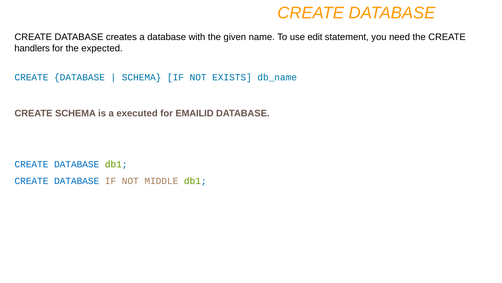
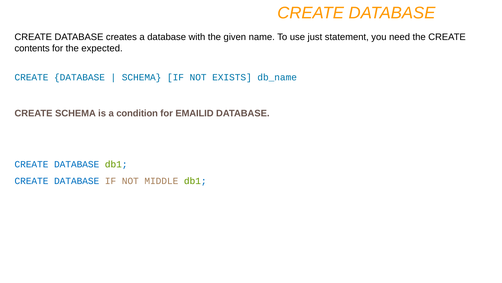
edit: edit -> just
handlers: handlers -> contents
executed: executed -> condition
